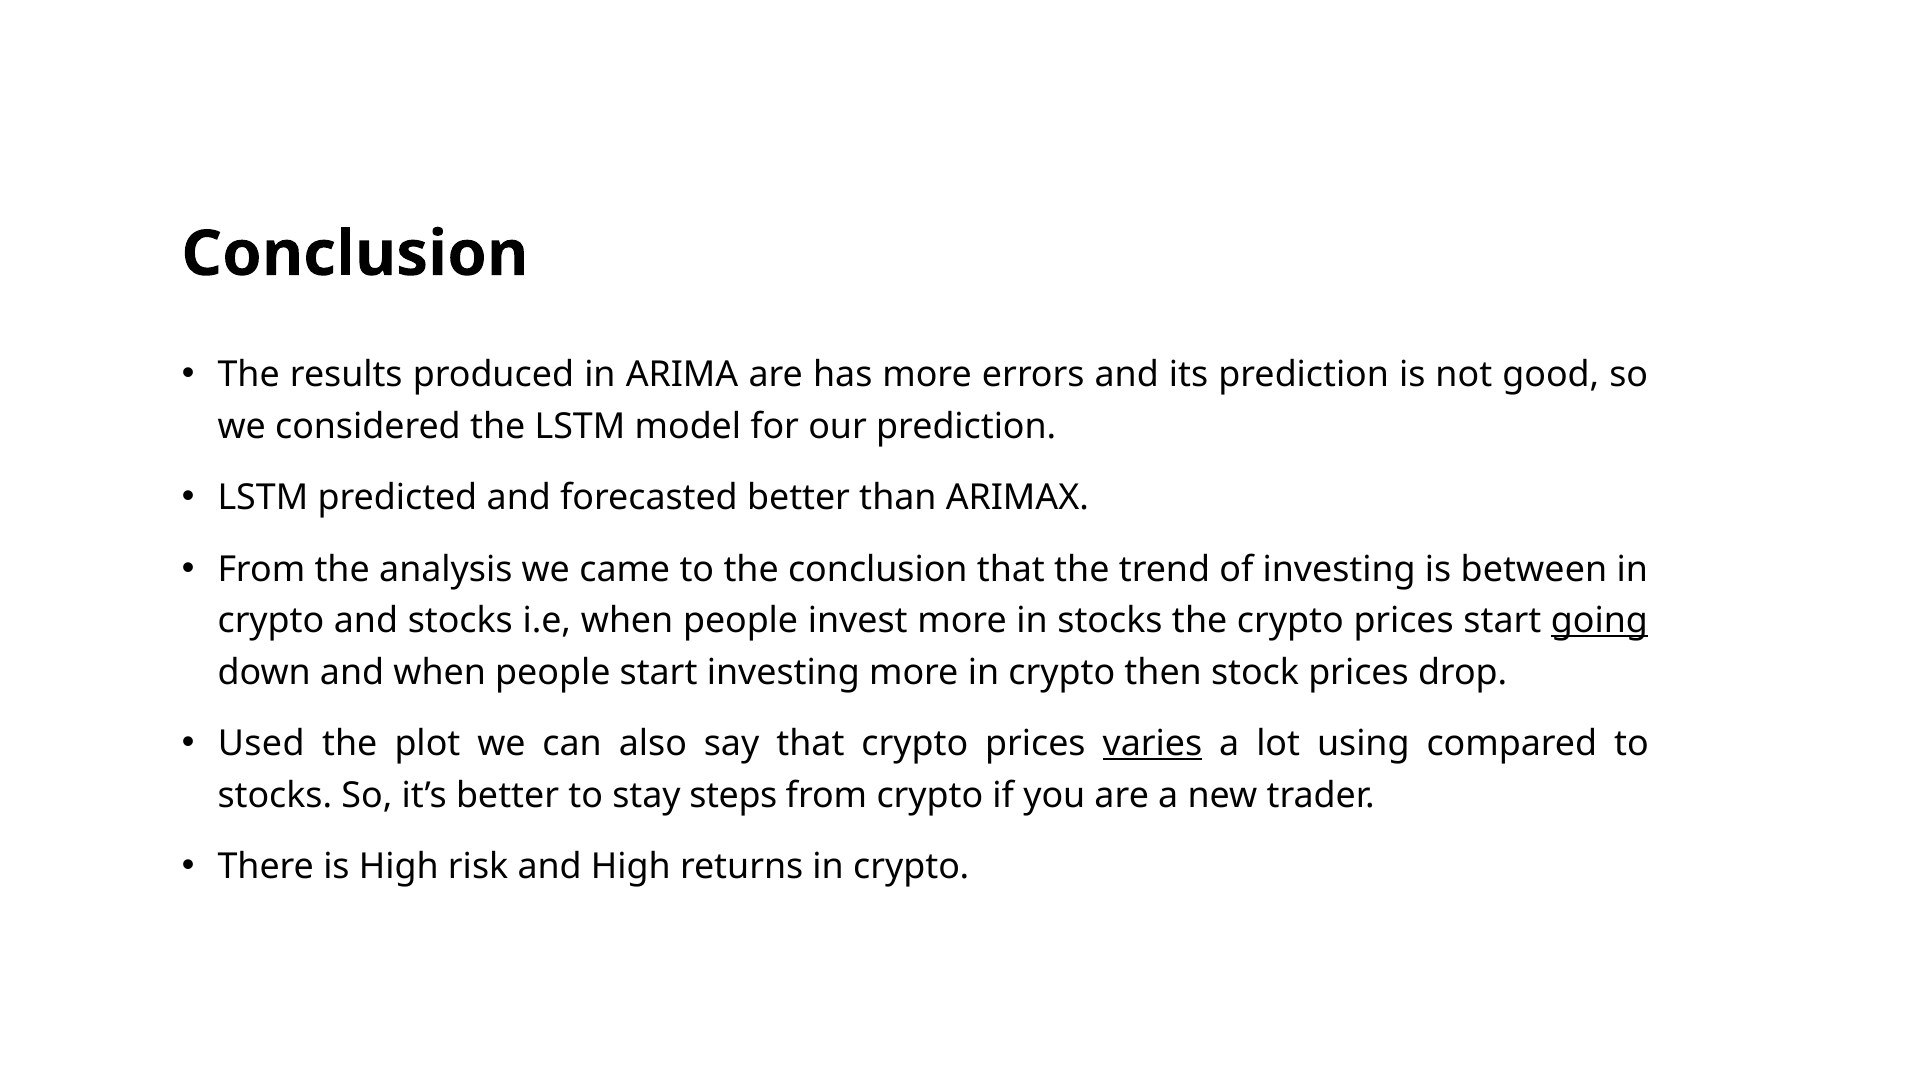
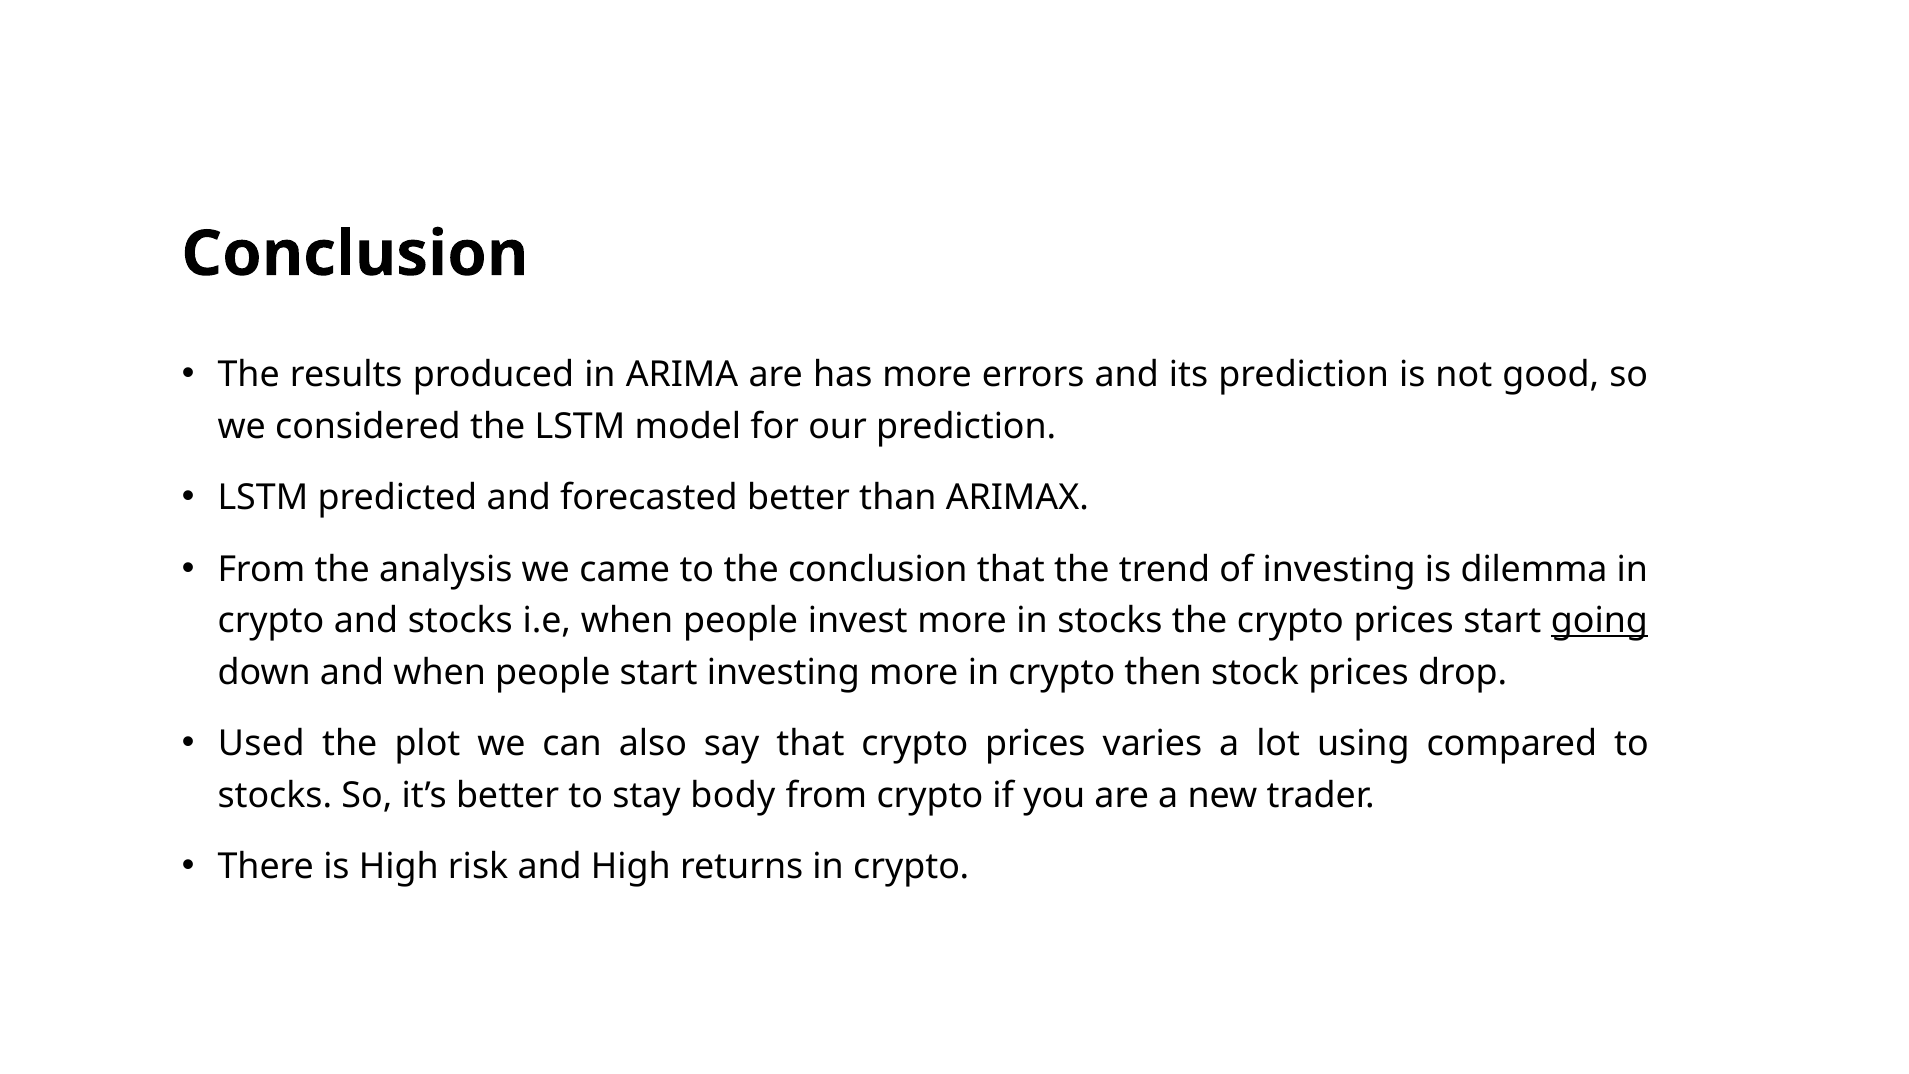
between: between -> dilemma
varies underline: present -> none
steps: steps -> body
